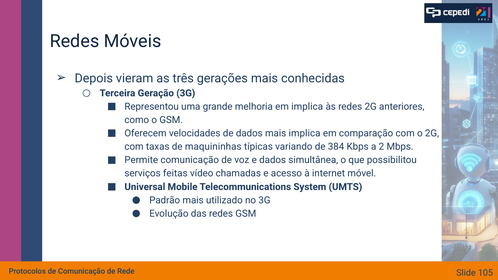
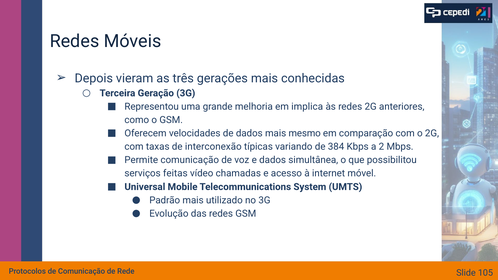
mais implica: implica -> mesmo
maquininhas: maquininhas -> interconexão
